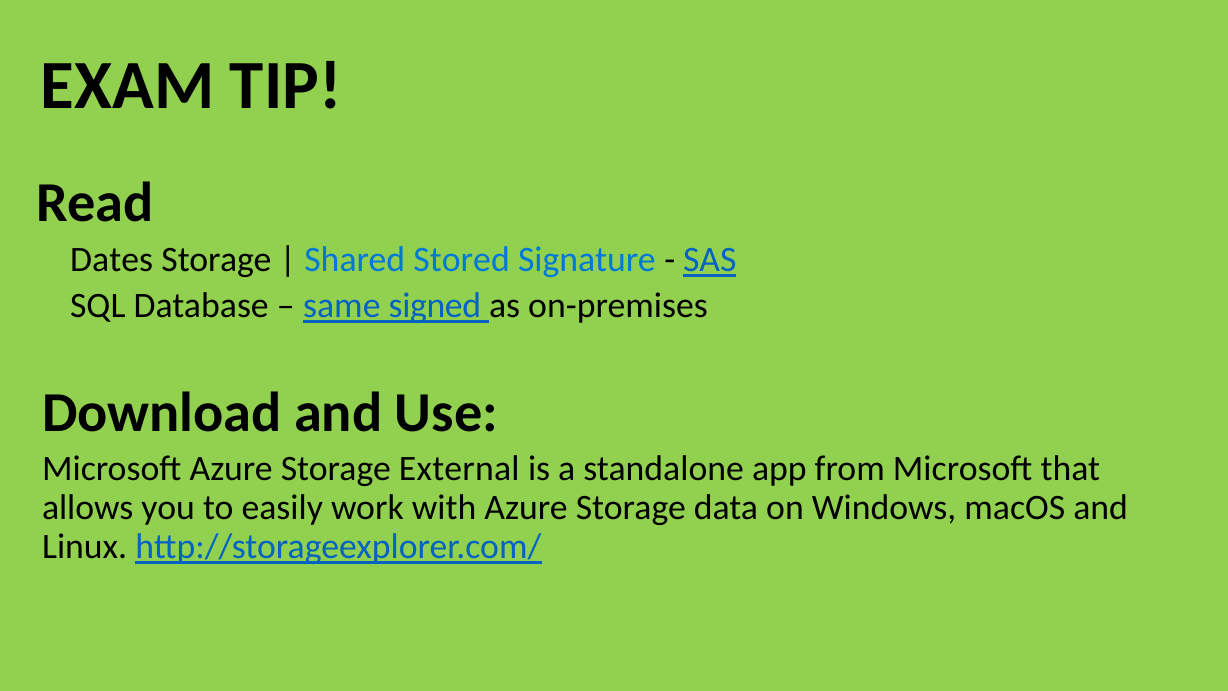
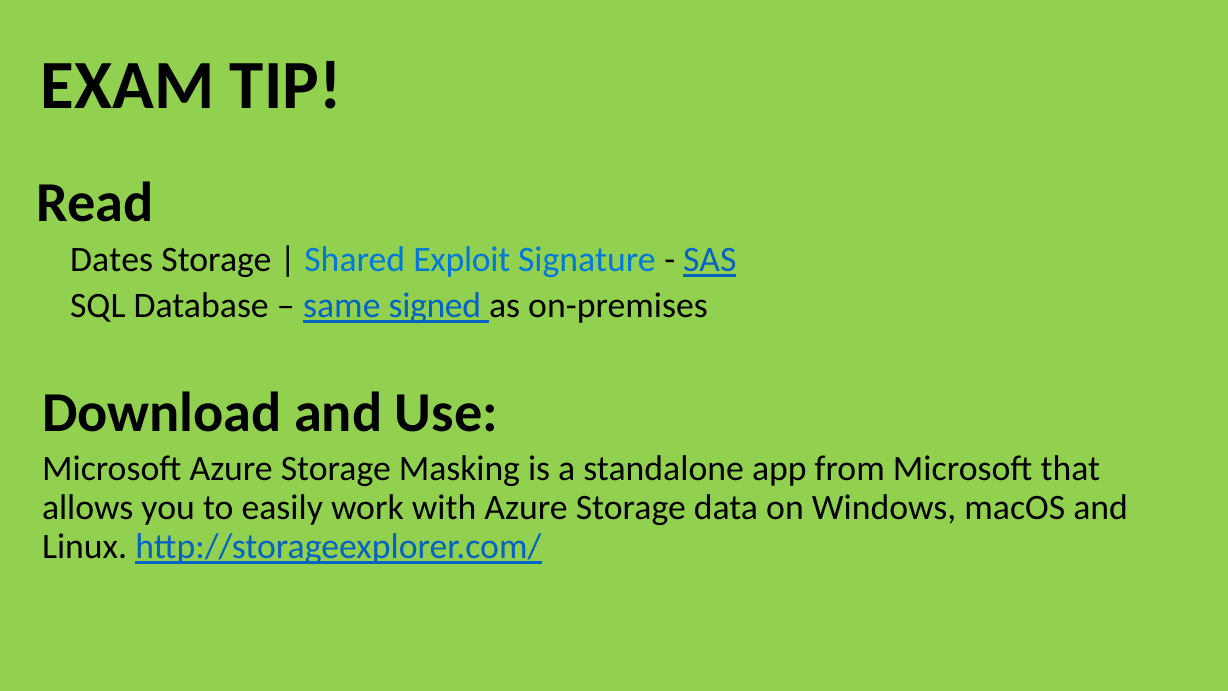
Stored: Stored -> Exploit
External: External -> Masking
